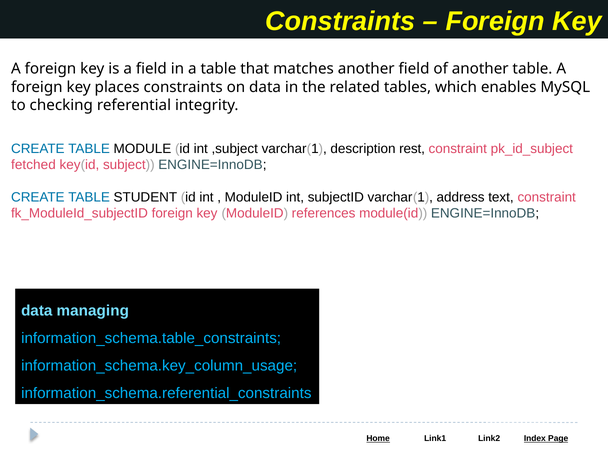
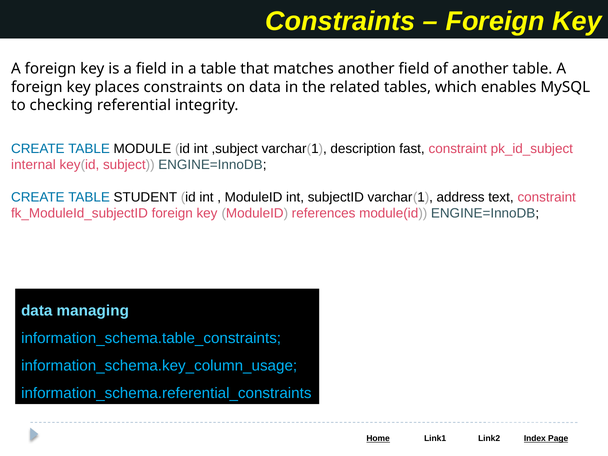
rest: rest -> fast
fetched: fetched -> internal
